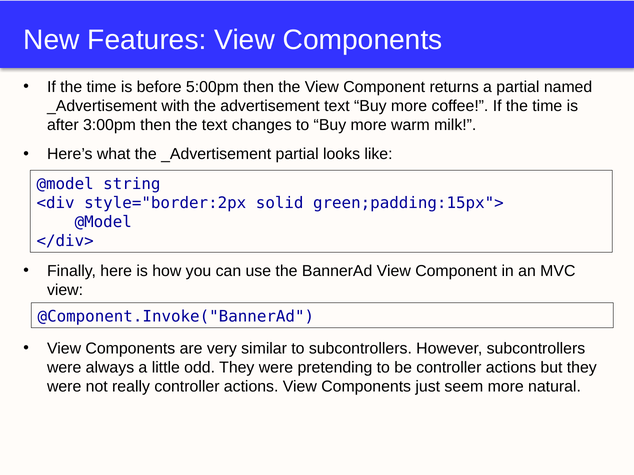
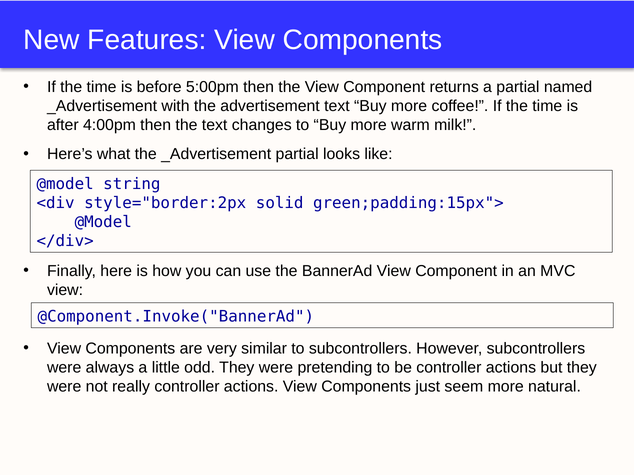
3:00pm: 3:00pm -> 4:00pm
